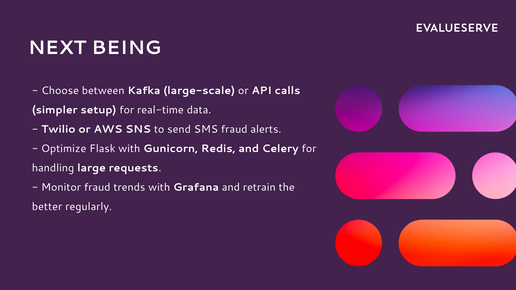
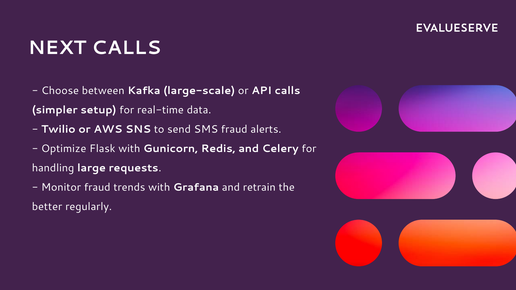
NEXT BEING: BEING -> CALLS
